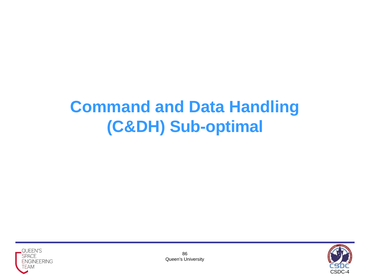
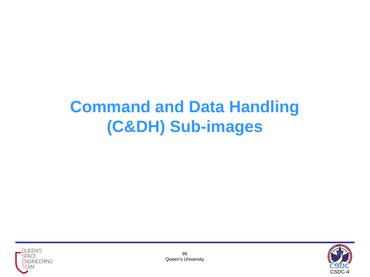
Sub-optimal: Sub-optimal -> Sub-images
